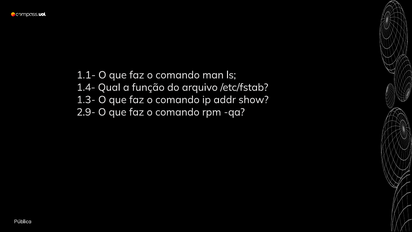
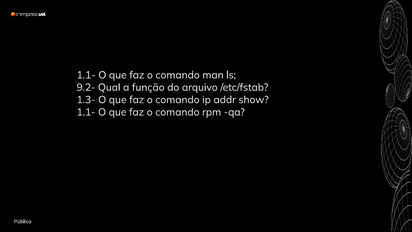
1.4-: 1.4- -> 9.2-
2.9- at (86, 112): 2.9- -> 1.1-
